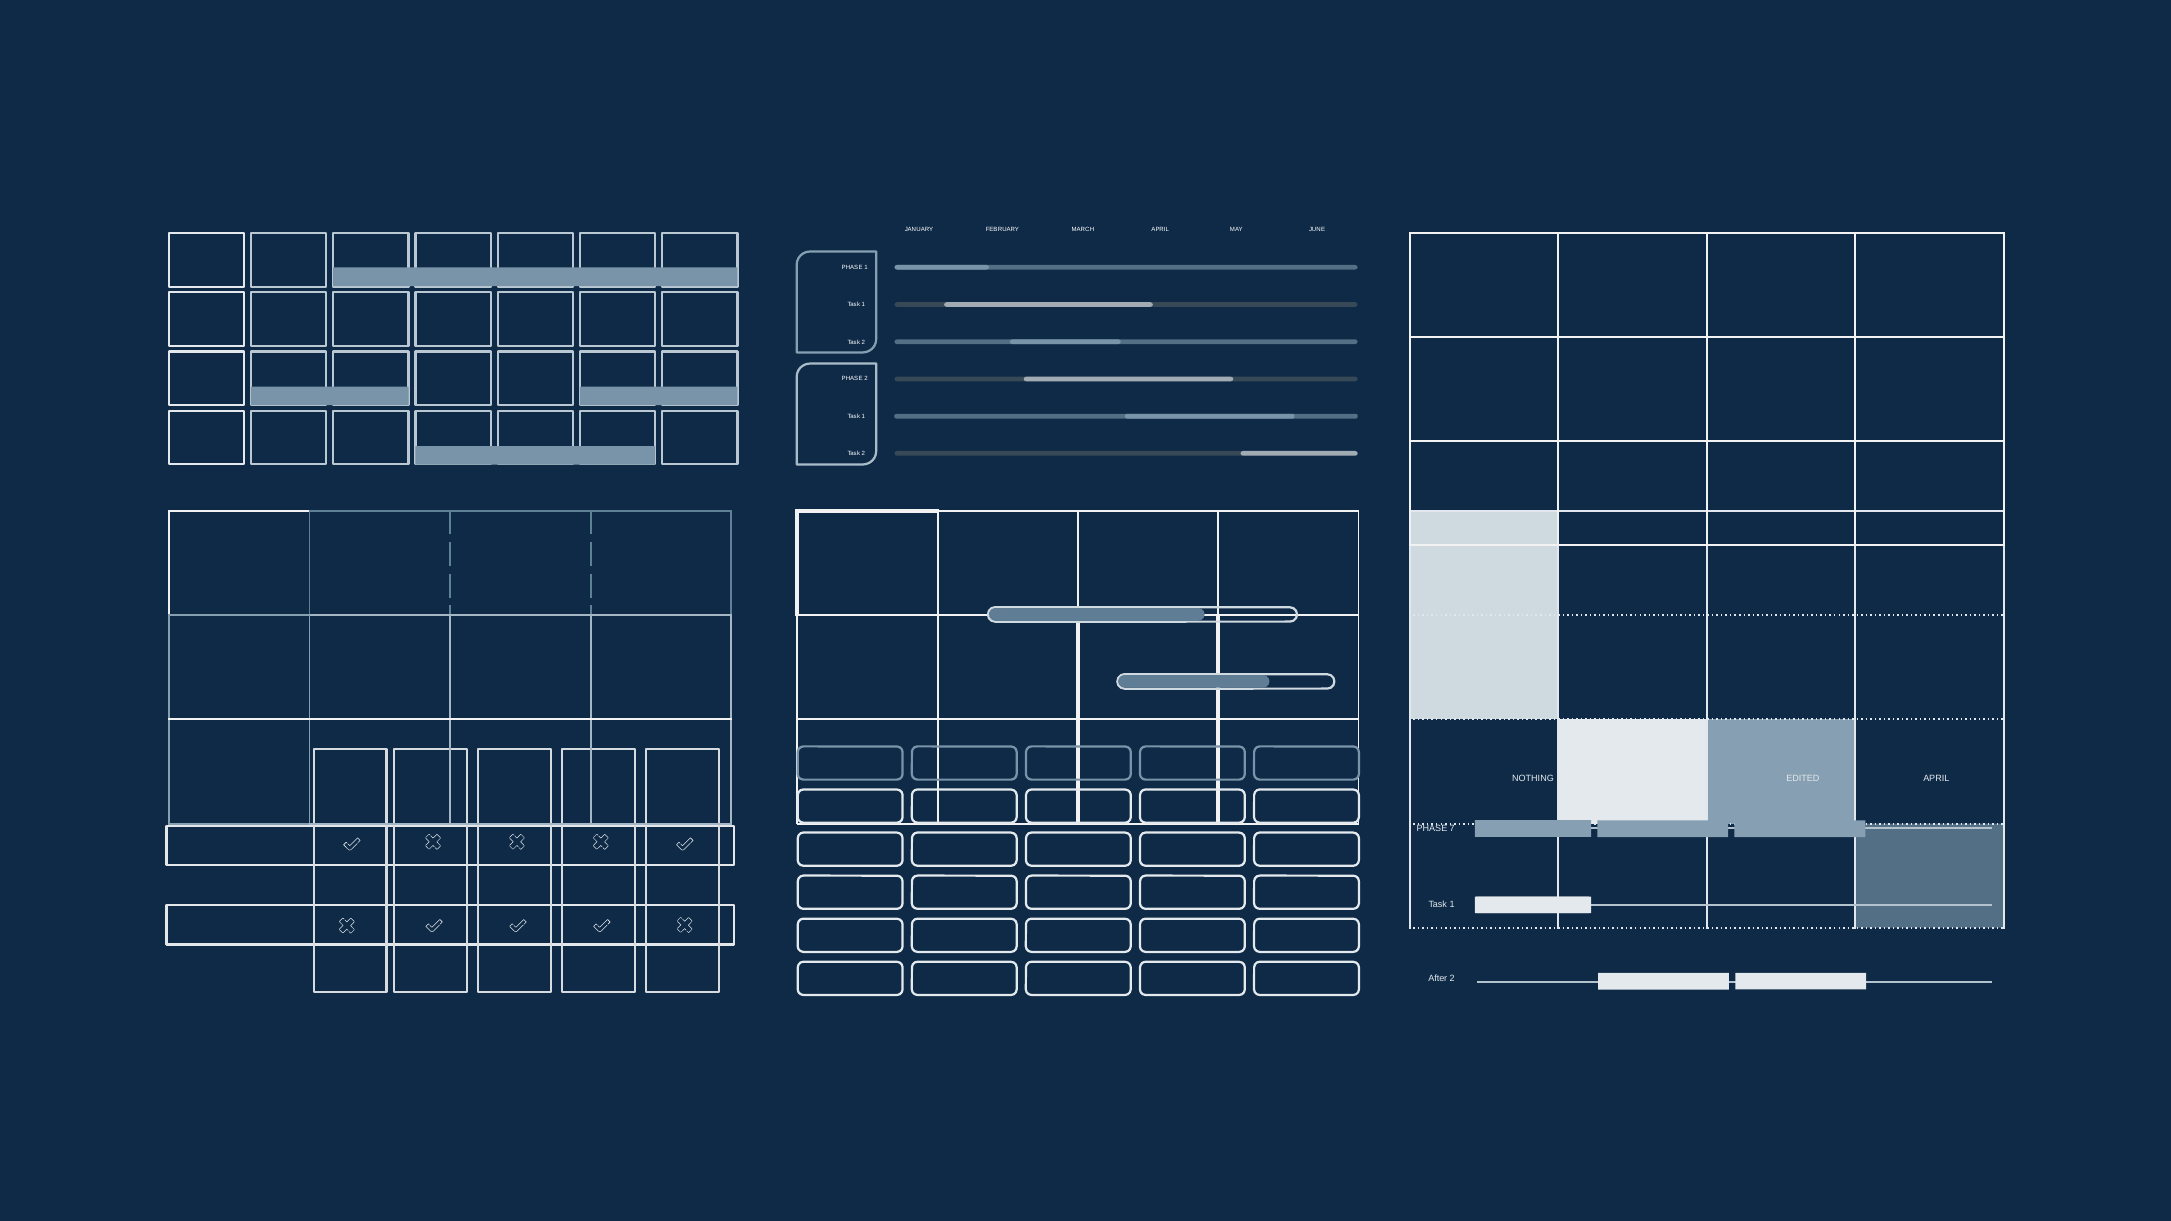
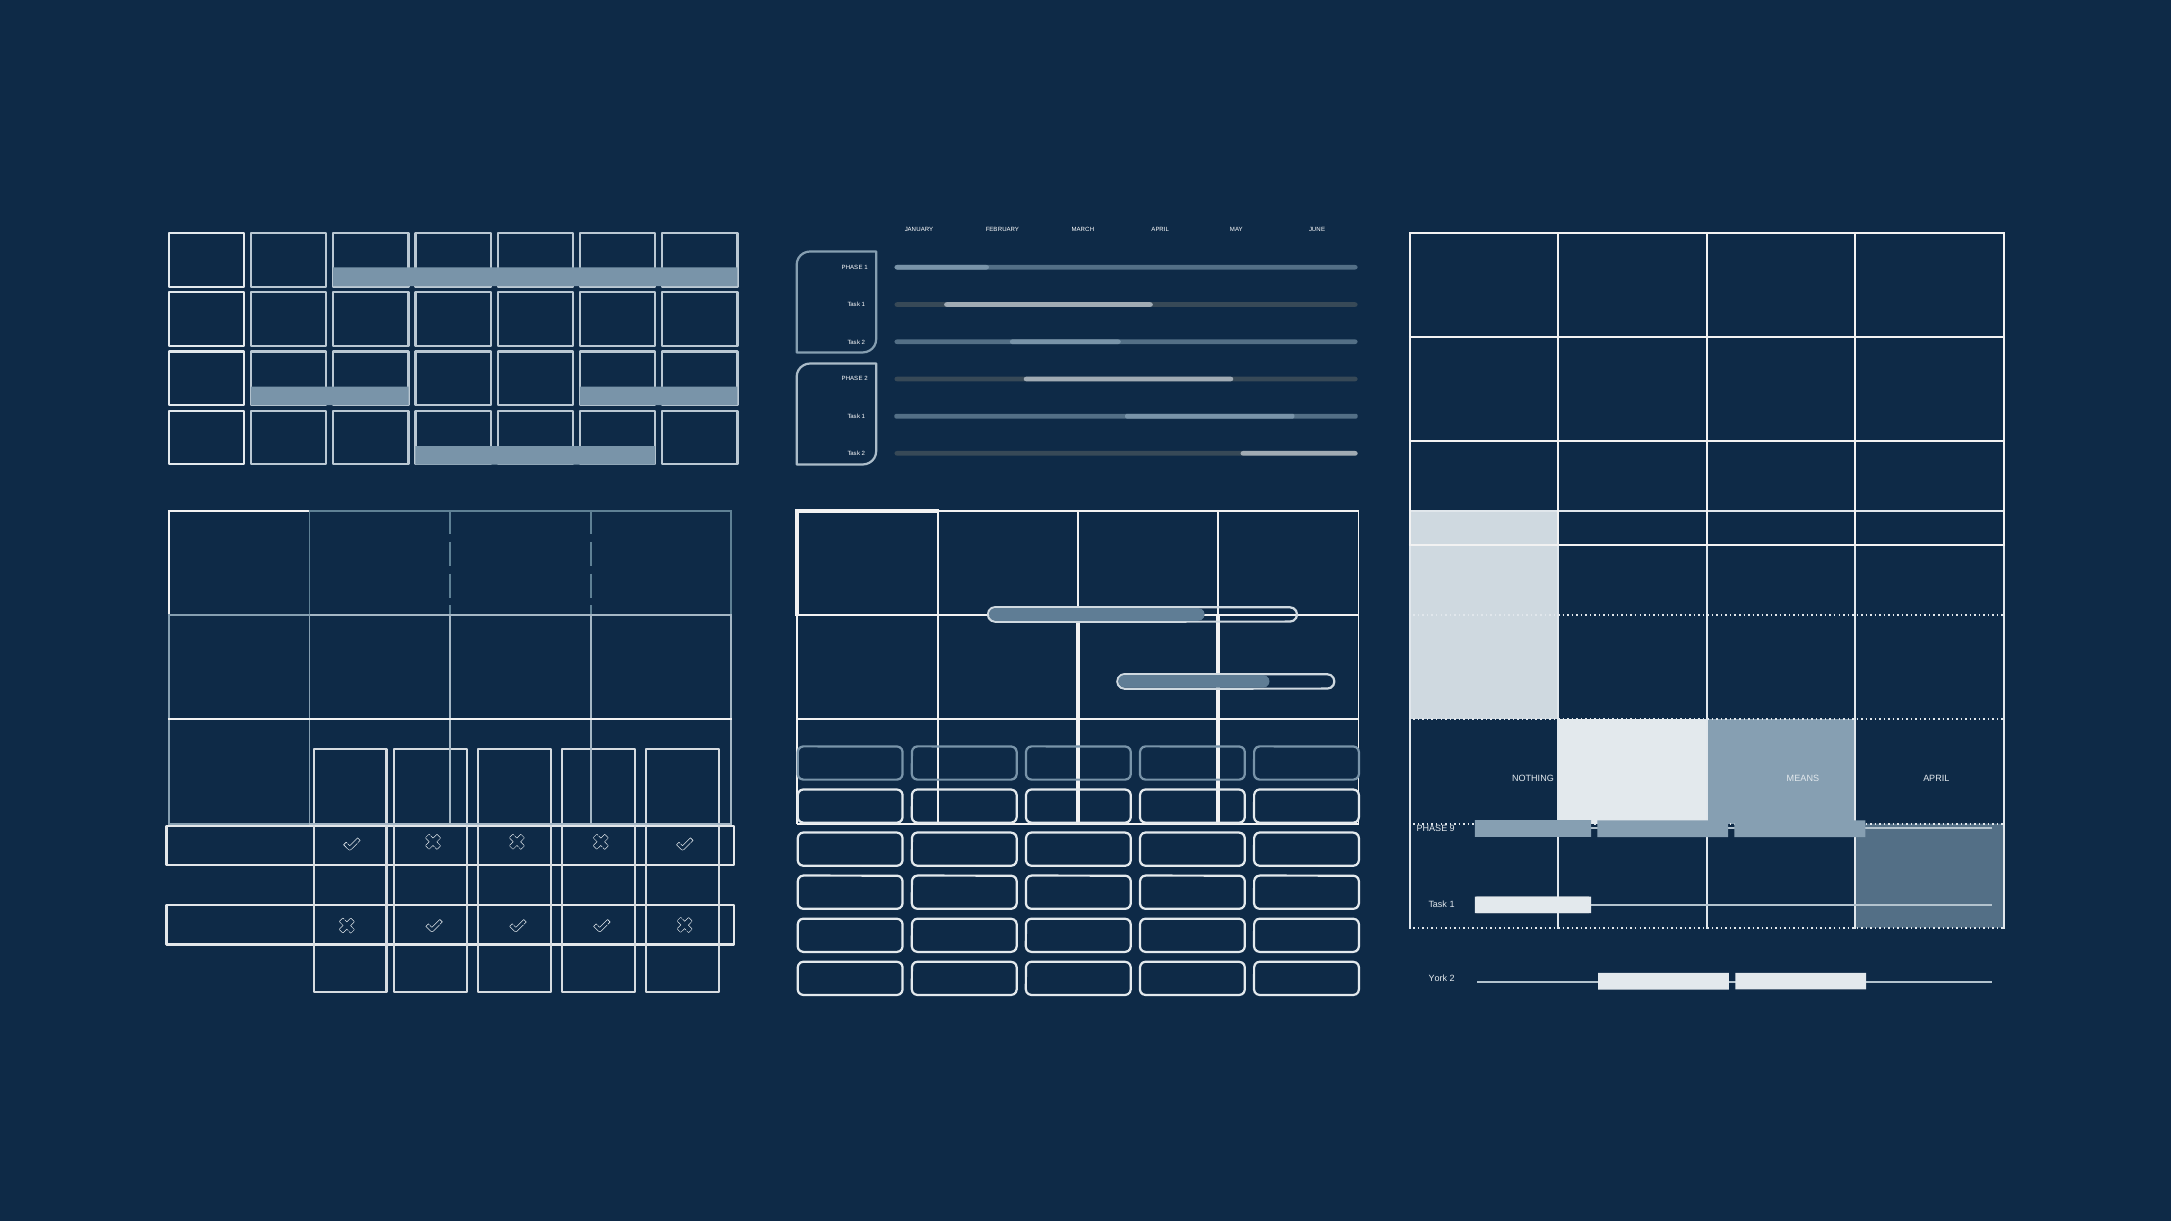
EDITED: EDITED -> MEANS
7: 7 -> 9
After: After -> York
